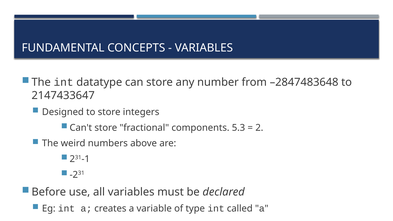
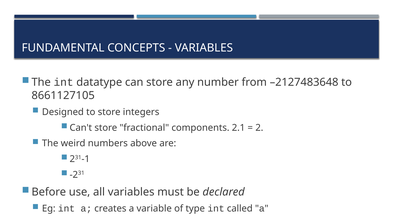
–2847483648: –2847483648 -> –2127483648
2147433647: 2147433647 -> 8661127105
5.3: 5.3 -> 2.1
